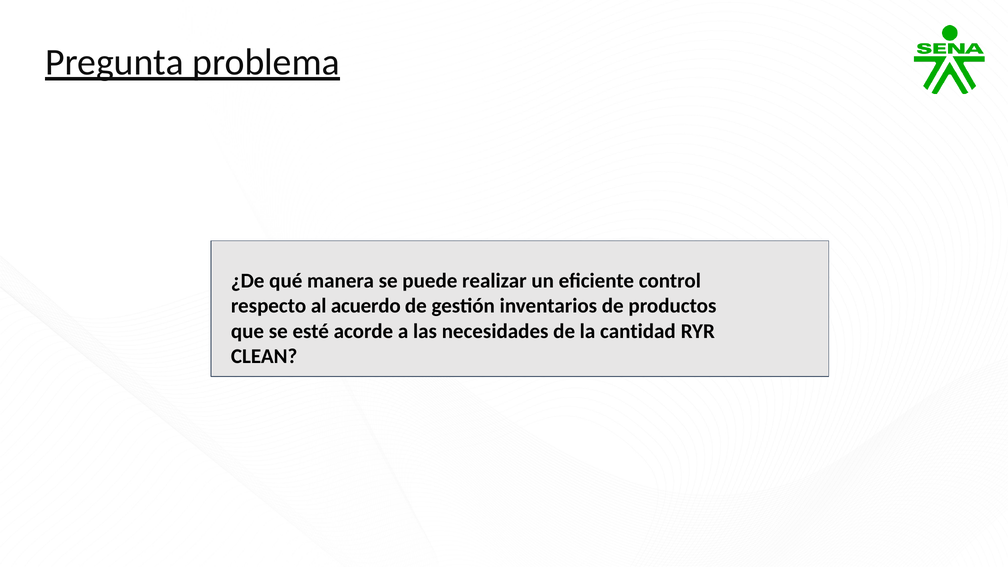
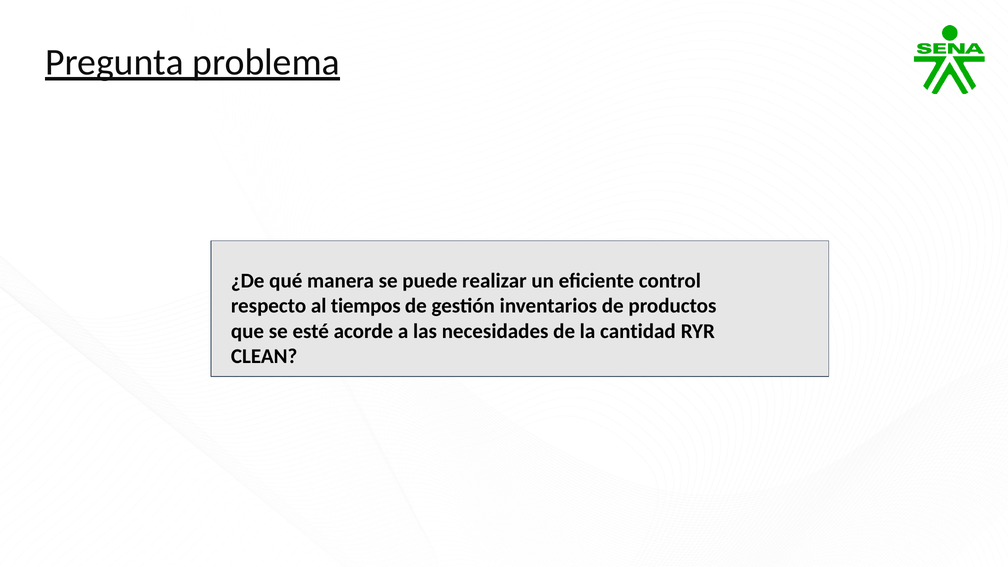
acuerdo: acuerdo -> tiempos
